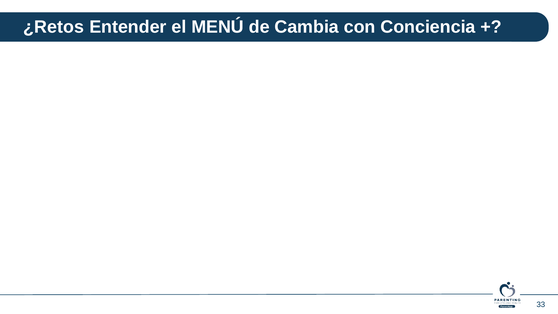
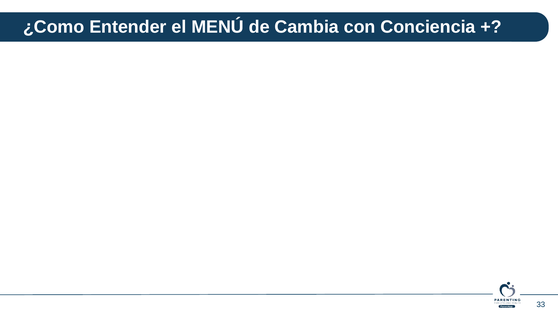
¿Retos: ¿Retos -> ¿Como
